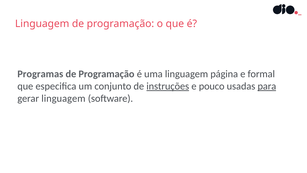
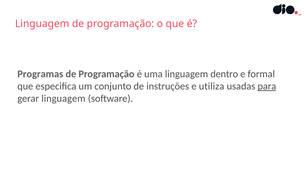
página: página -> dentro
instruções underline: present -> none
pouco: pouco -> utiliza
